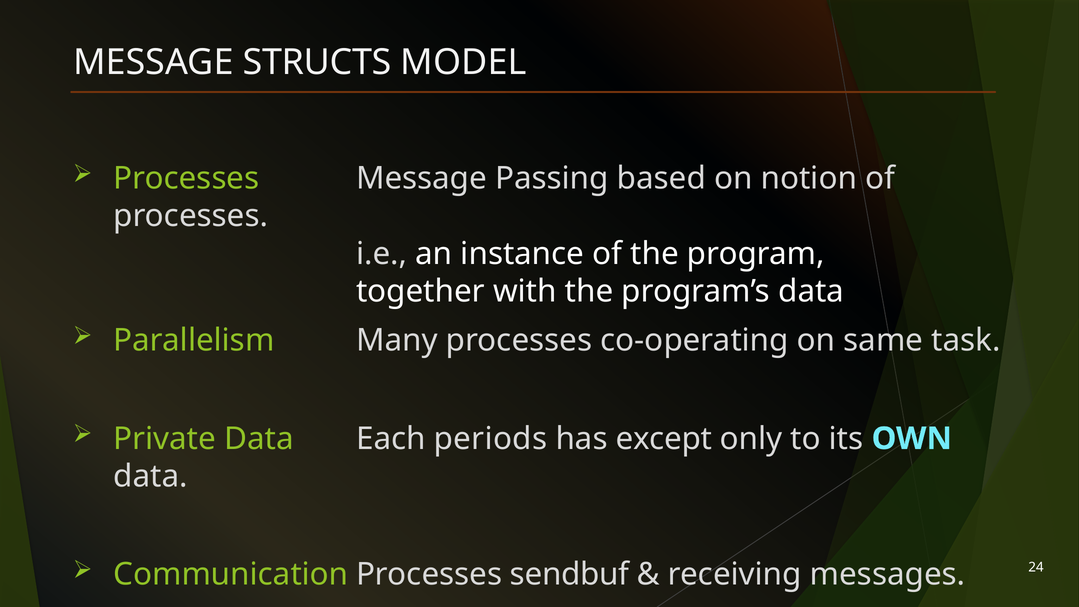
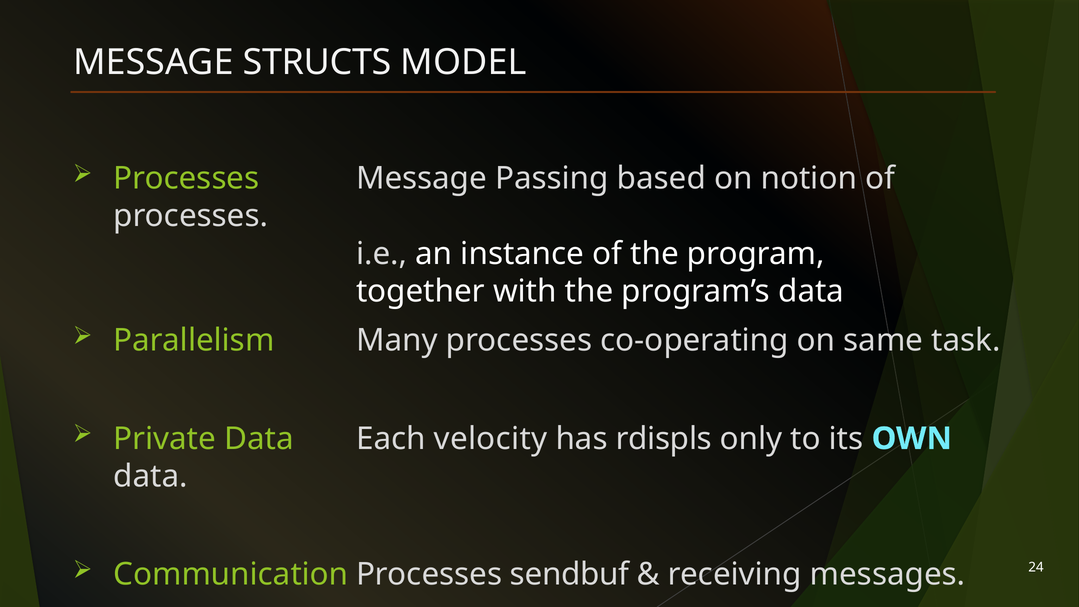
periods: periods -> velocity
except: except -> rdispls
